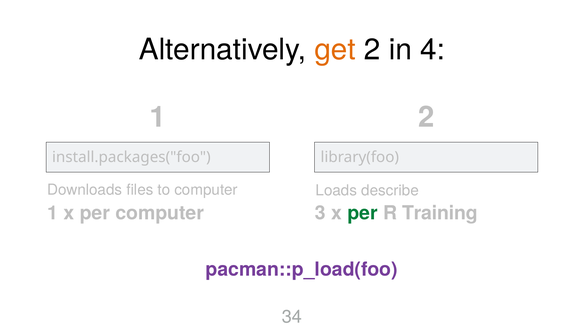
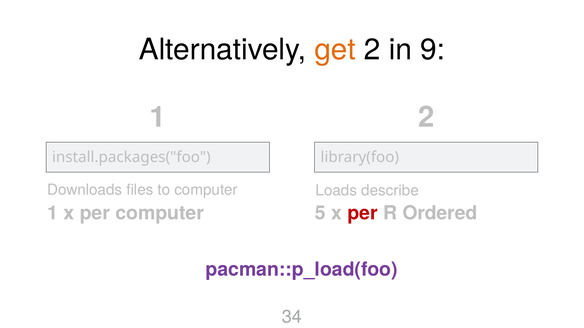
in 4: 4 -> 9
computer 3: 3 -> 5
per at (363, 213) colour: green -> red
Training: Training -> Ordered
